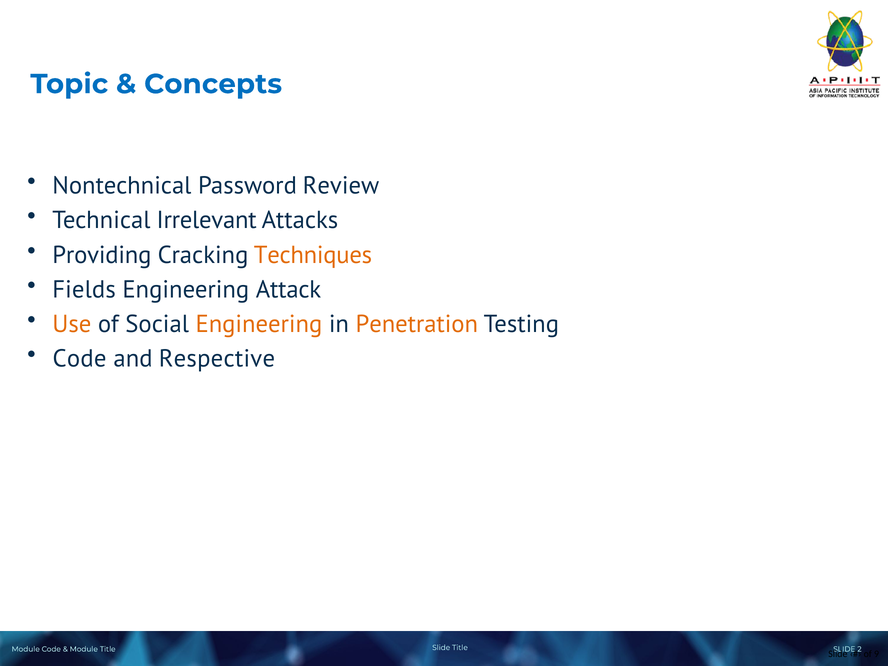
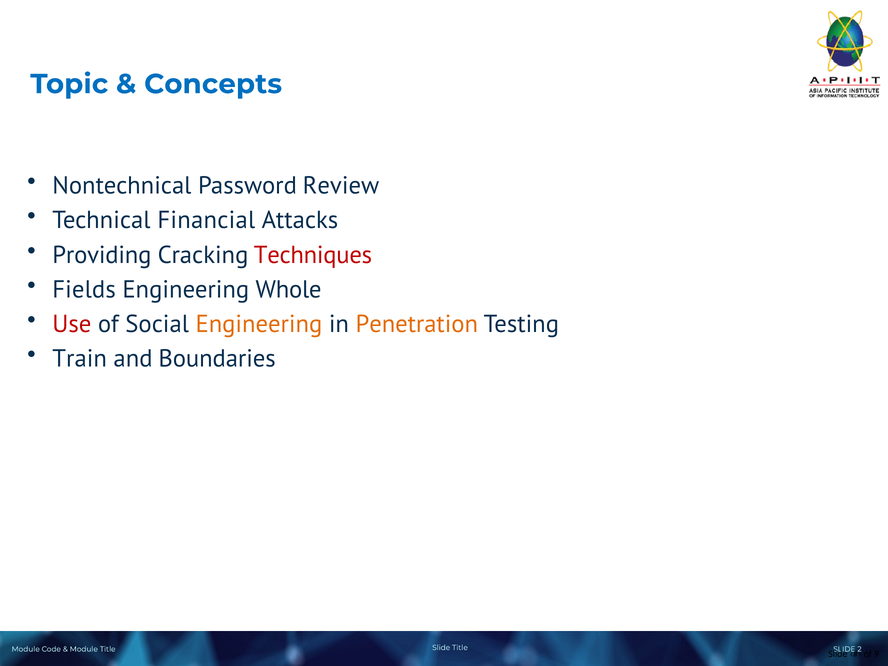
Irrelevant: Irrelevant -> Financial
Techniques colour: orange -> red
Attack: Attack -> Whole
Use colour: orange -> red
Code at (80, 358): Code -> Train
Respective: Respective -> Boundaries
